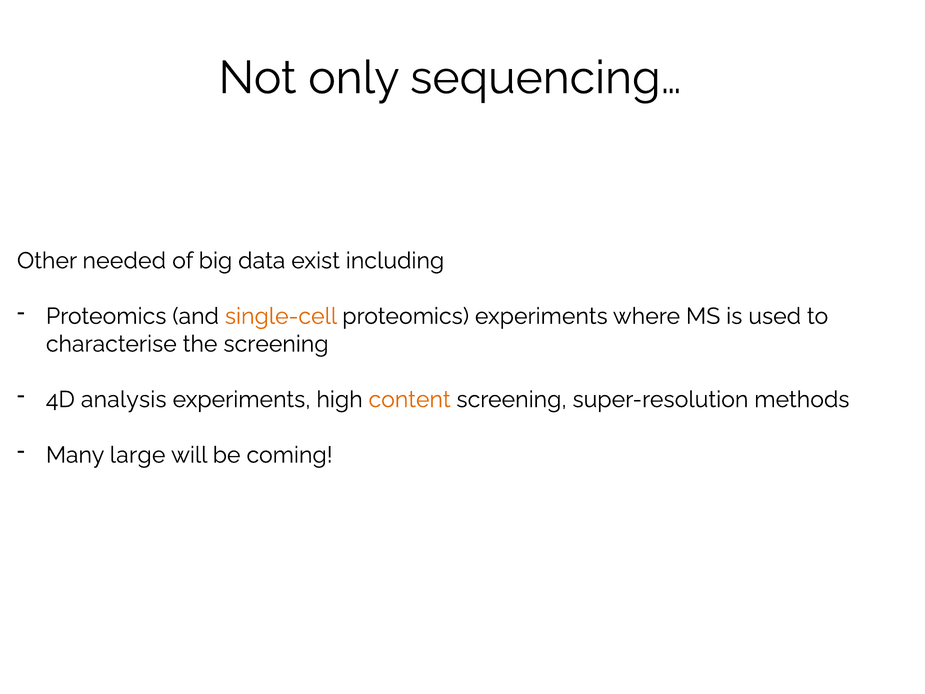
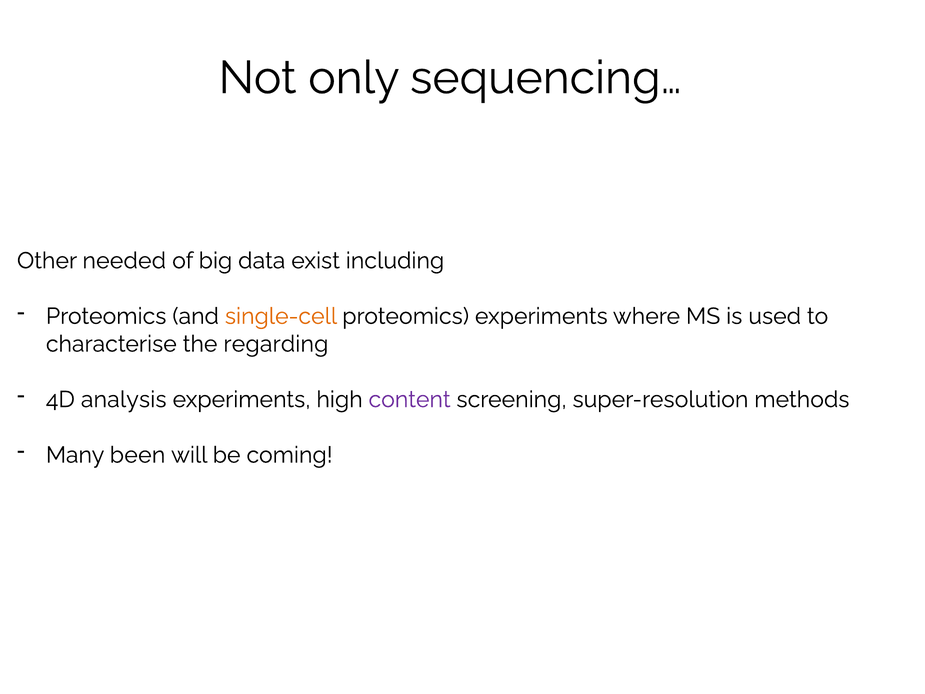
the screening: screening -> regarding
content colour: orange -> purple
large: large -> been
